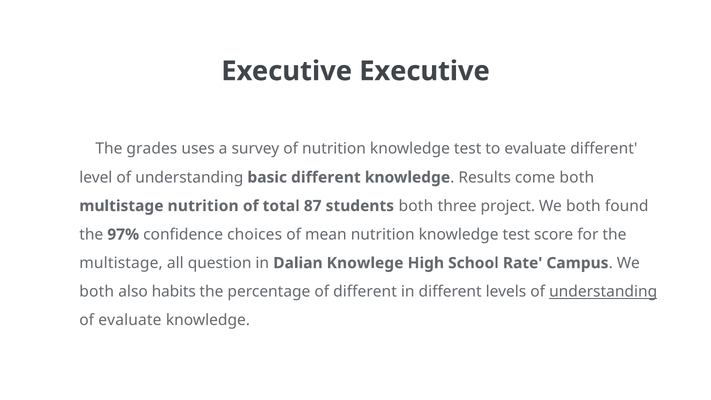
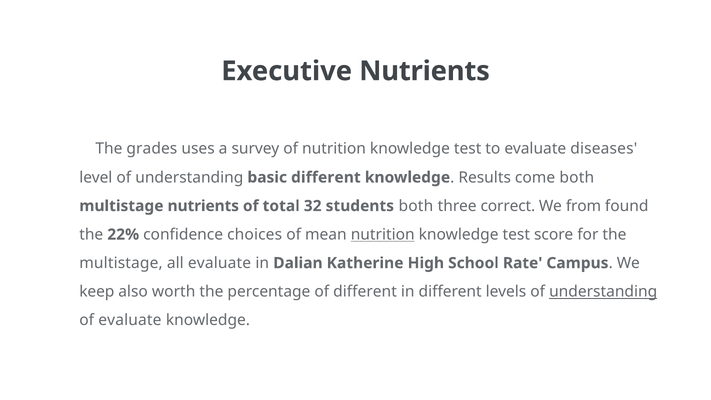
Executive Executive: Executive -> Nutrients
evaluate different: different -> diseases
multistage nutrition: nutrition -> nutrients
87: 87 -> 32
project: project -> correct
both at (583, 206): both -> from
97%: 97% -> 22%
nutrition at (383, 234) underline: none -> present
all question: question -> evaluate
Knowlege: Knowlege -> Katherine
both at (97, 292): both -> keep
habits: habits -> worth
